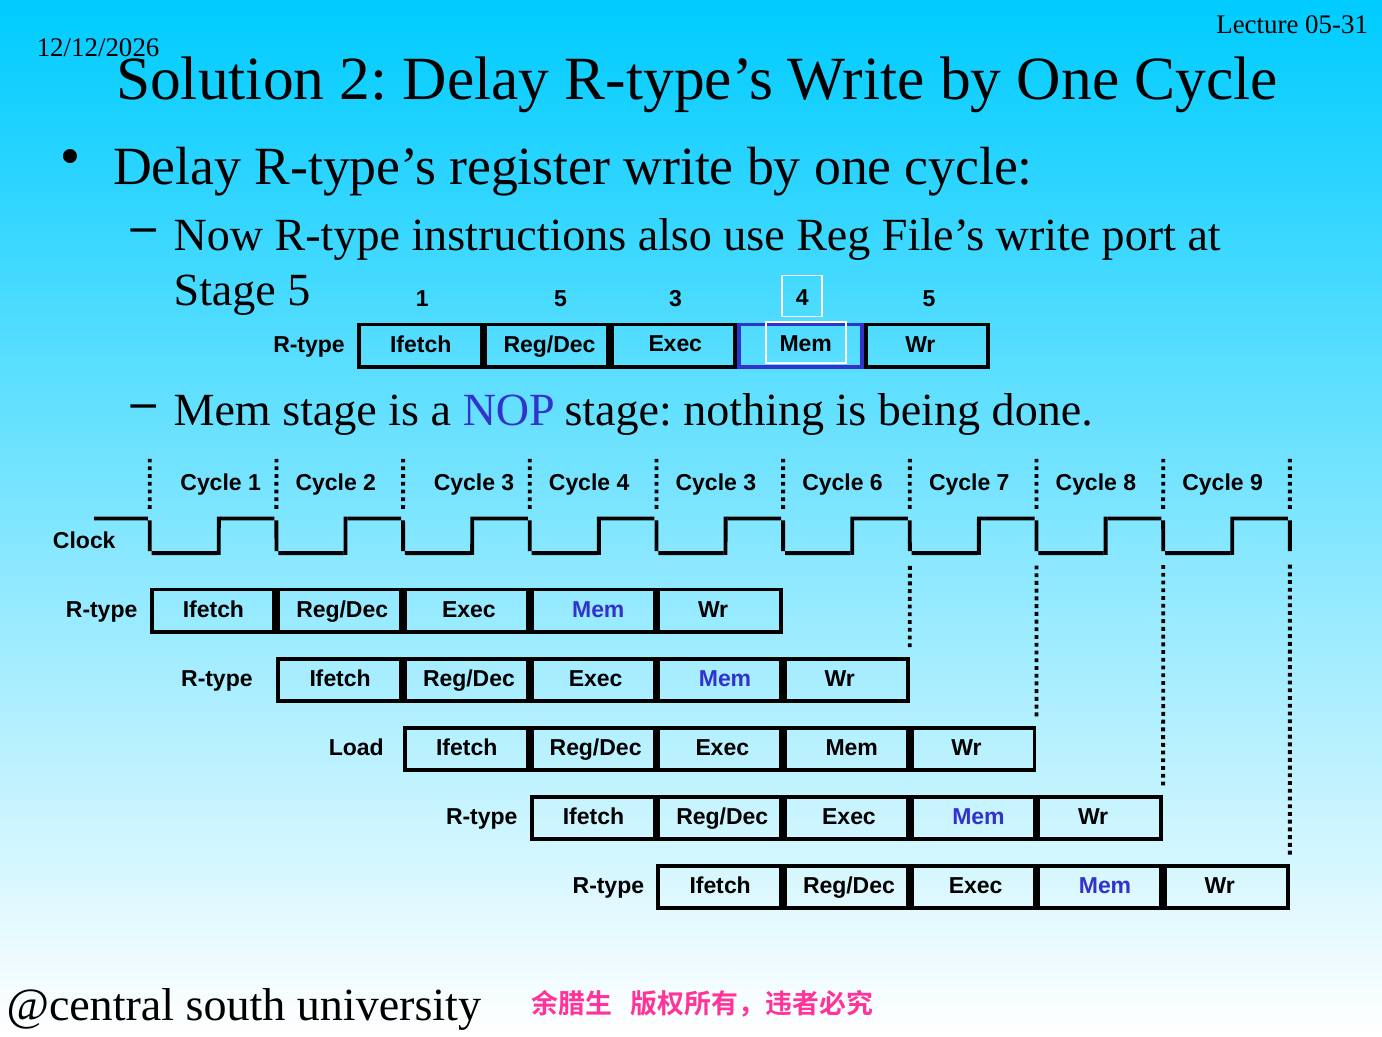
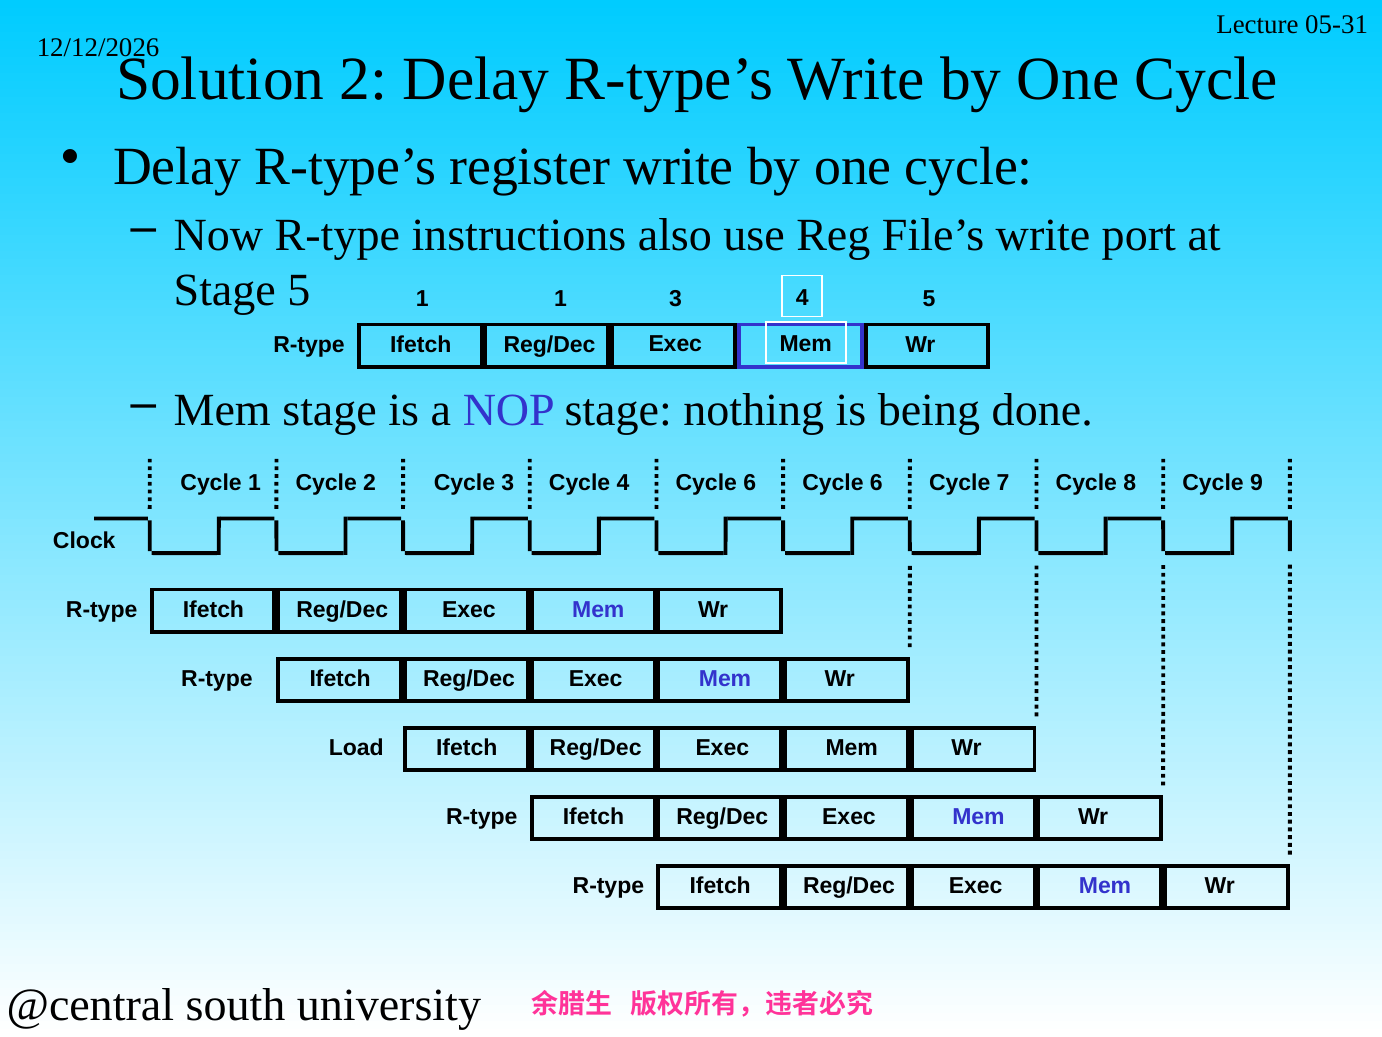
1 5: 5 -> 1
4 Cycle 3: 3 -> 6
